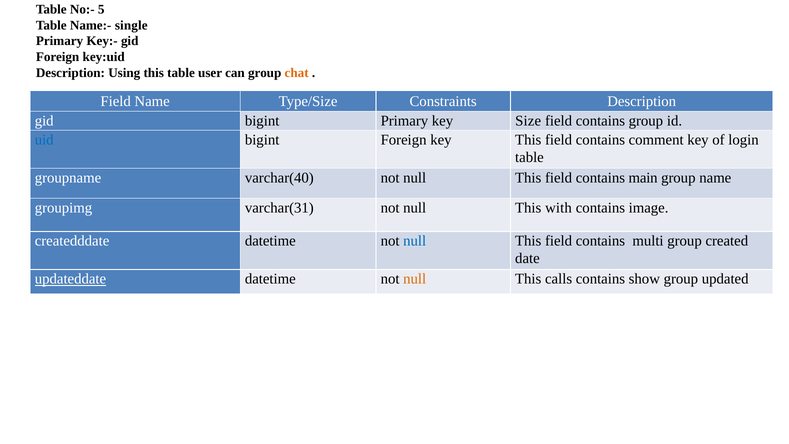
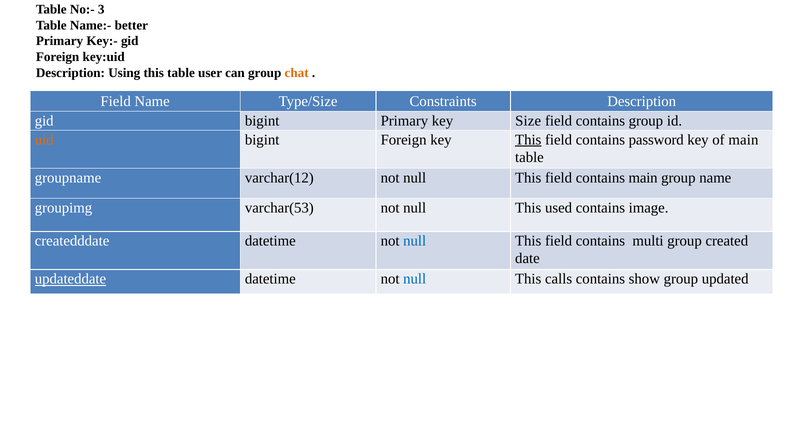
5: 5 -> 3
single: single -> better
uid colour: blue -> orange
This at (528, 140) underline: none -> present
comment: comment -> password
of login: login -> main
varchar(40: varchar(40 -> varchar(12
varchar(31: varchar(31 -> varchar(53
with: with -> used
null at (415, 279) colour: orange -> blue
